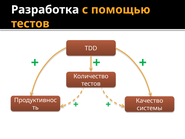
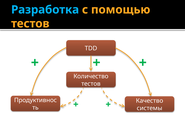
Разработка colour: white -> light blue
